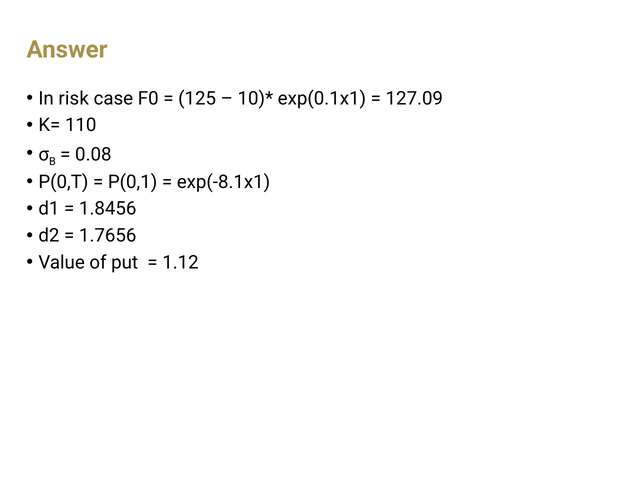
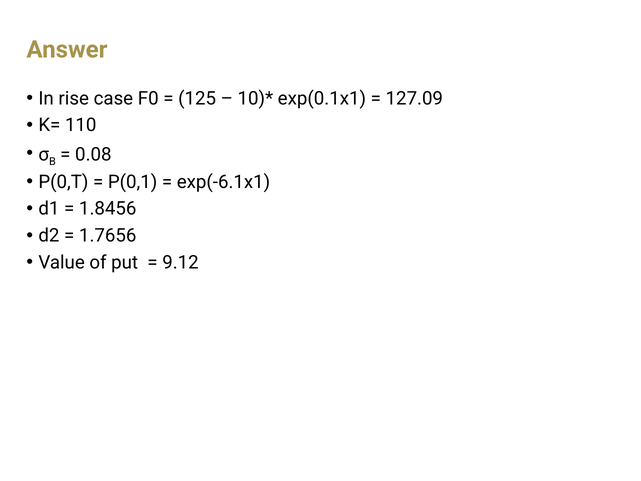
risk: risk -> rise
exp(-8.1x1: exp(-8.1x1 -> exp(-6.1x1
1.12: 1.12 -> 9.12
